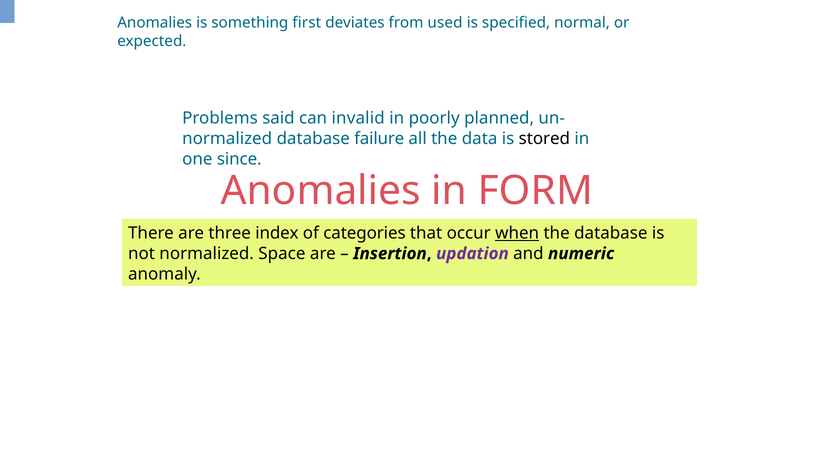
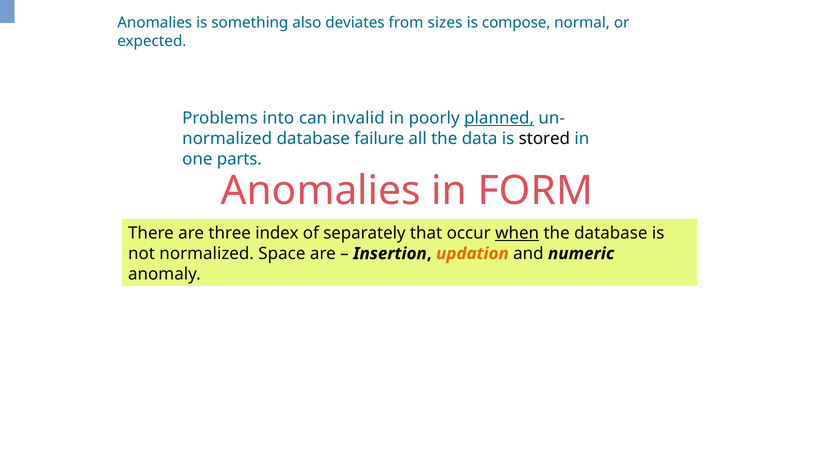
first: first -> also
used: used -> sizes
specified: specified -> compose
said: said -> into
planned underline: none -> present
since: since -> parts
categories: categories -> separately
updation colour: purple -> orange
